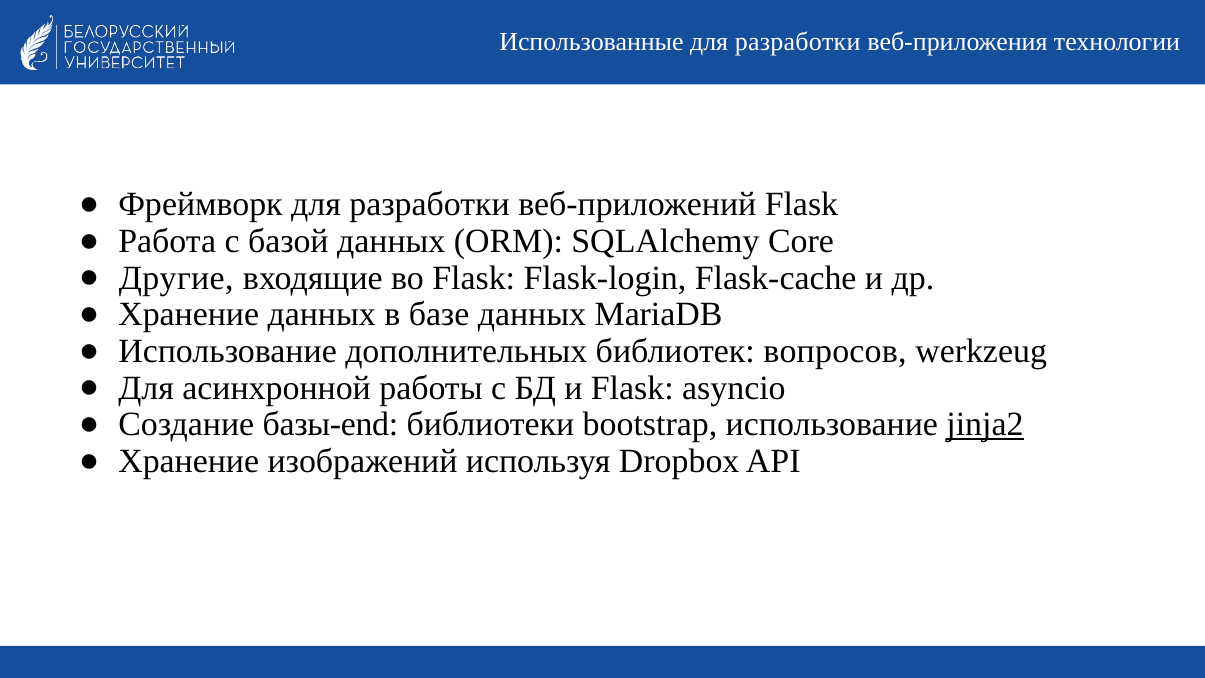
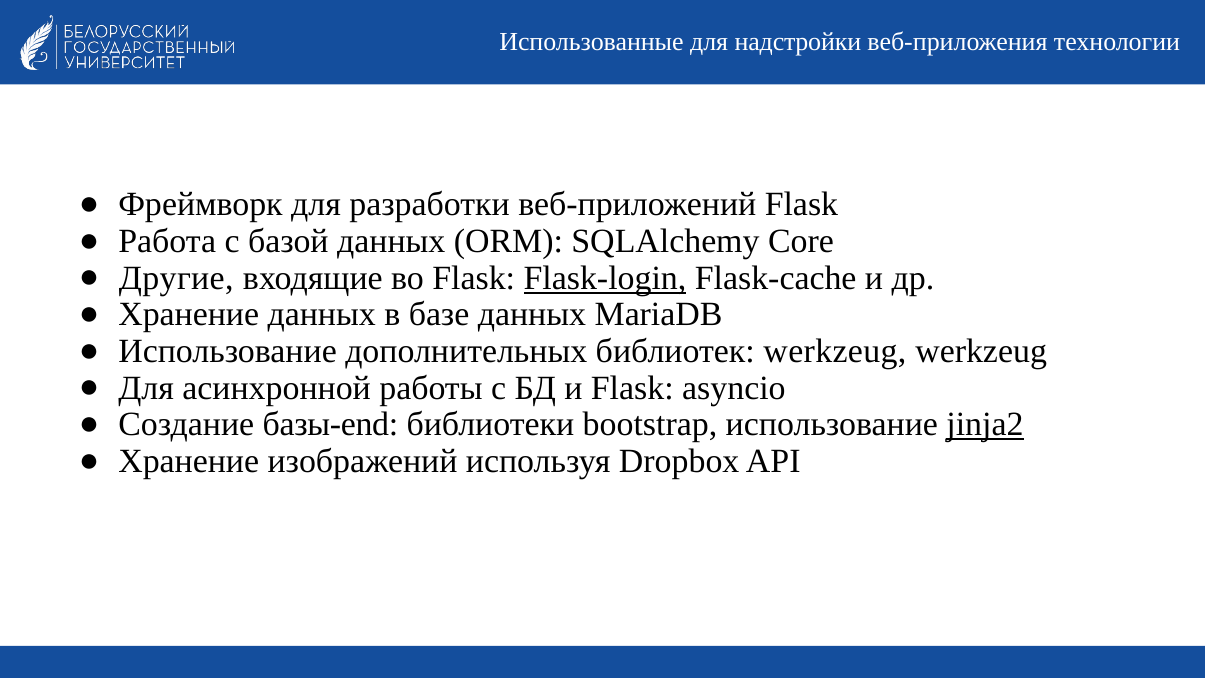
Использованные для разработки: разработки -> надстройки
Flask-login underline: none -> present
библиотек вопросов: вопросов -> werkzeug
